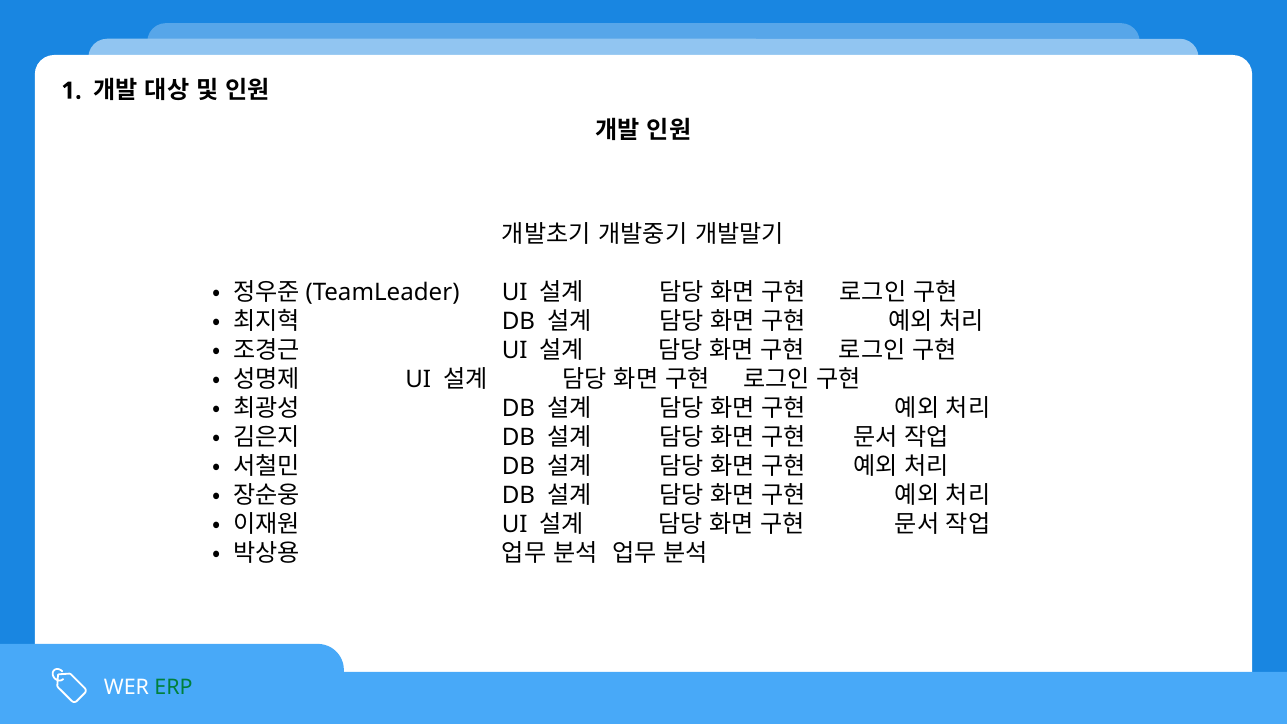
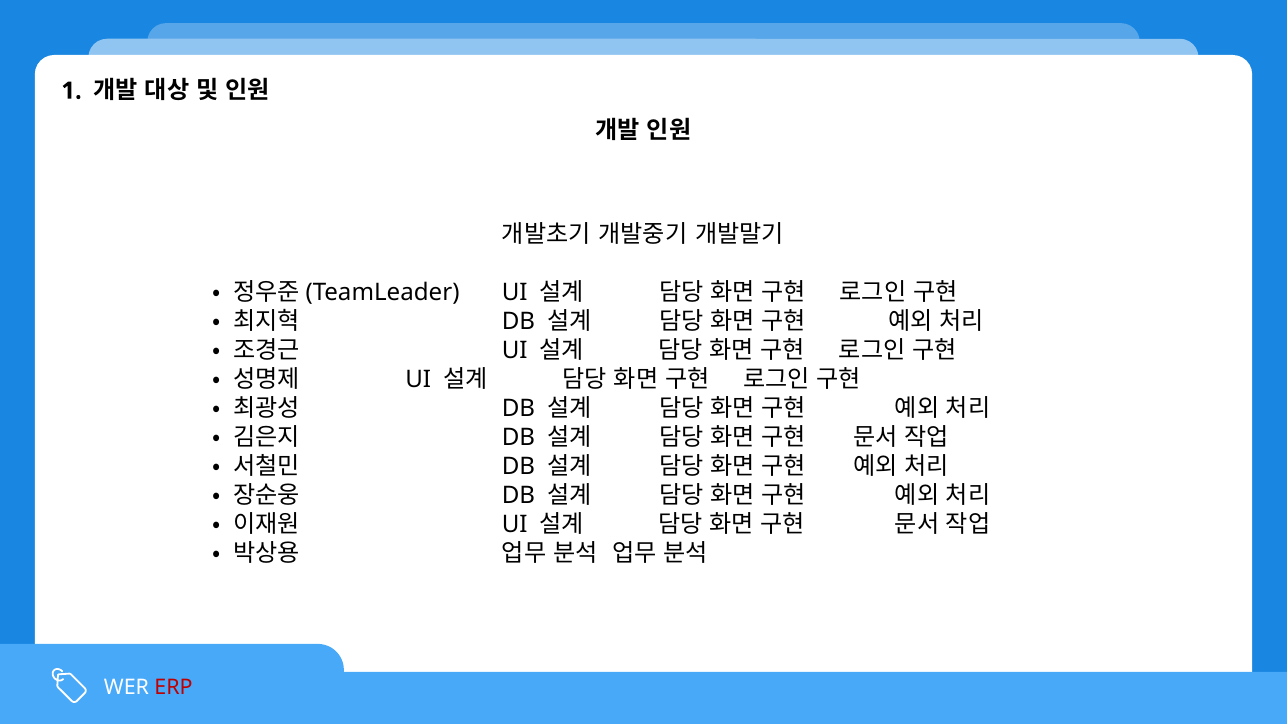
ERP colour: green -> red
